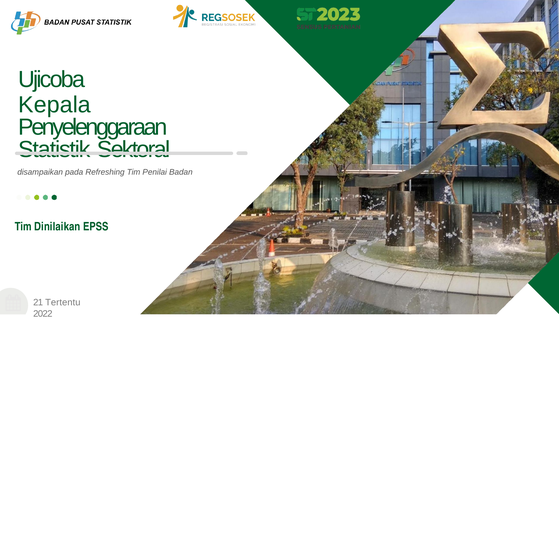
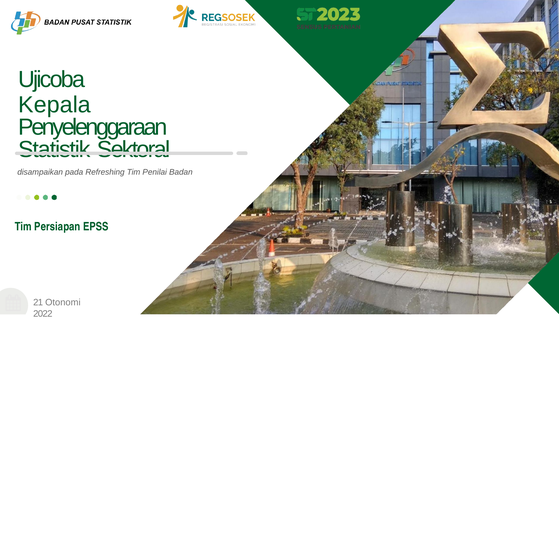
Dinilaikan: Dinilaikan -> Persiapan
Tertentu: Tertentu -> Otonomi
